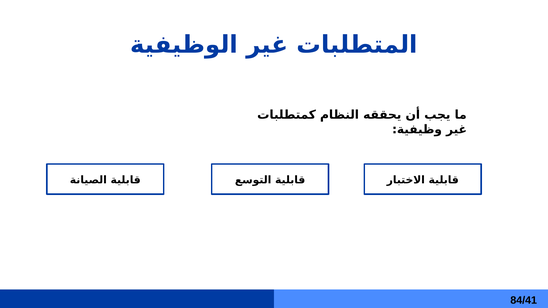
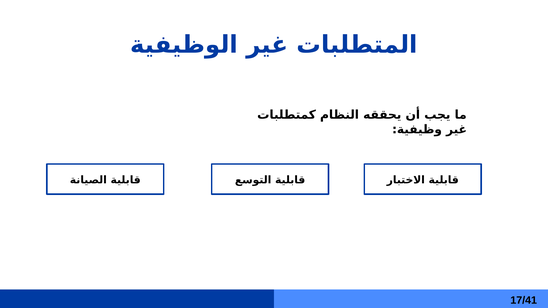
84/41: 84/41 -> 17/41
